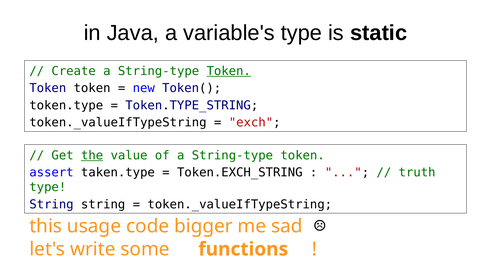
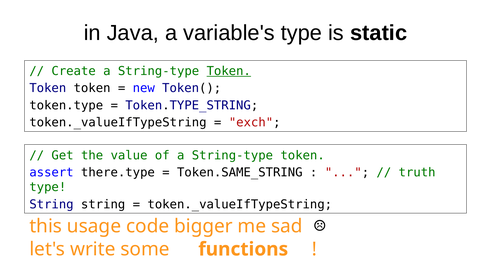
the underline: present -> none
taken.type: taken.type -> there.type
Token.EXCH_STRING: Token.EXCH_STRING -> Token.SAME_STRING
